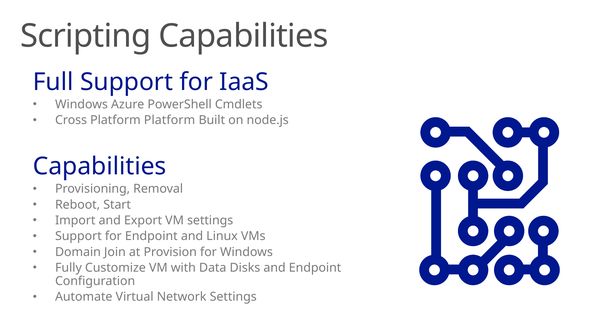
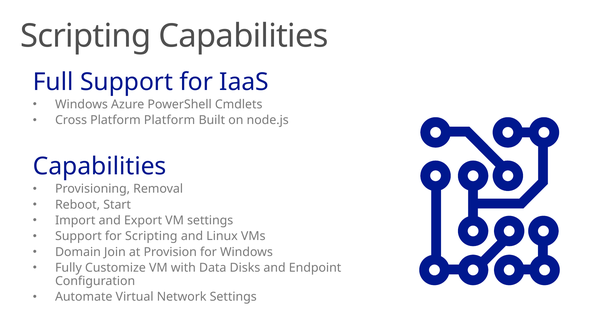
for Endpoint: Endpoint -> Scripting
